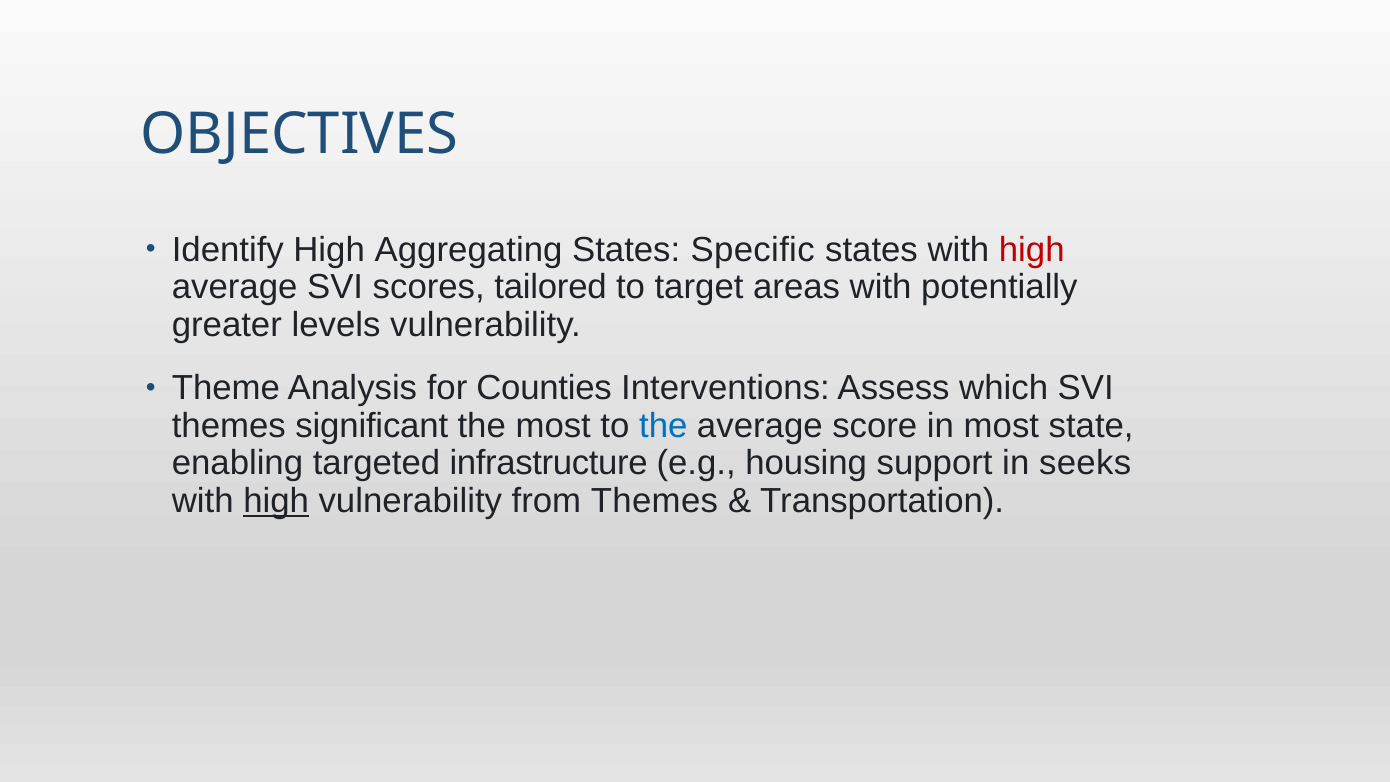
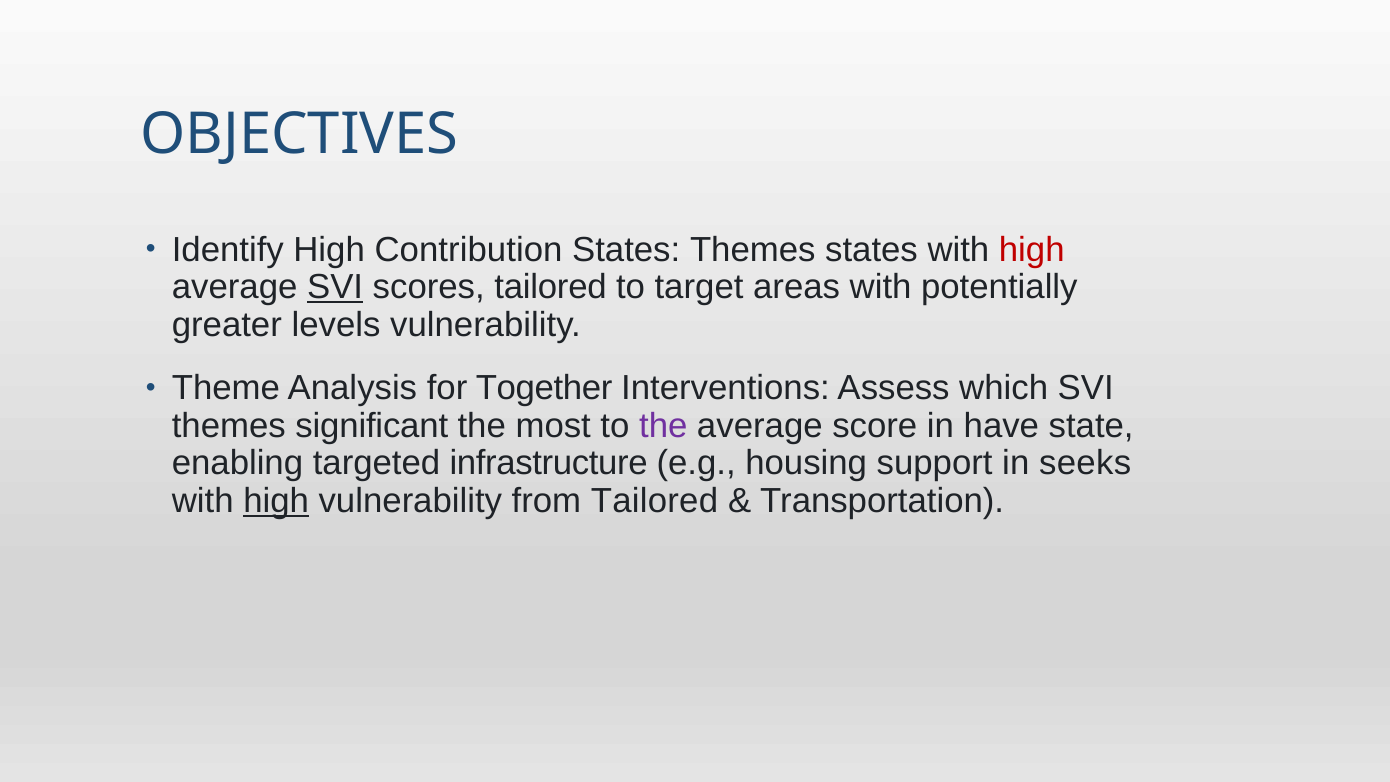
Aggregating: Aggregating -> Contribution
States Specific: Specific -> Themes
SVI at (335, 287) underline: none -> present
Counties: Counties -> Together
the at (663, 426) colour: blue -> purple
in most: most -> have
from Themes: Themes -> Tailored
